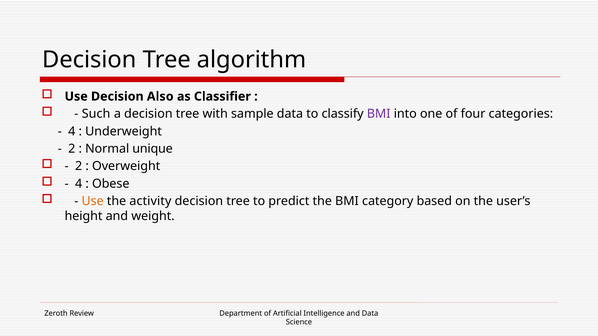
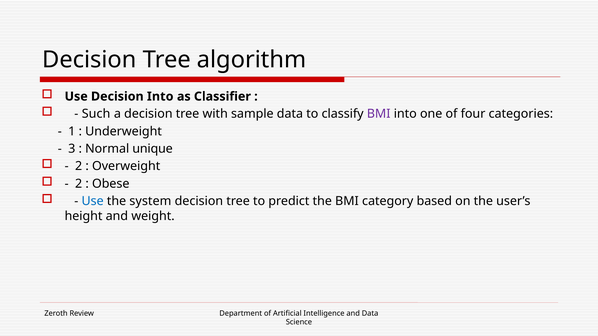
Decision Also: Also -> Into
4 at (72, 131): 4 -> 1
2 at (72, 149): 2 -> 3
4 at (79, 184): 4 -> 2
Use at (93, 201) colour: orange -> blue
activity: activity -> system
